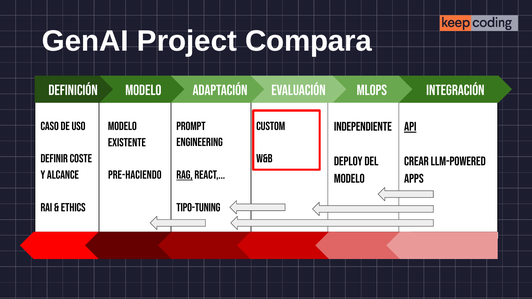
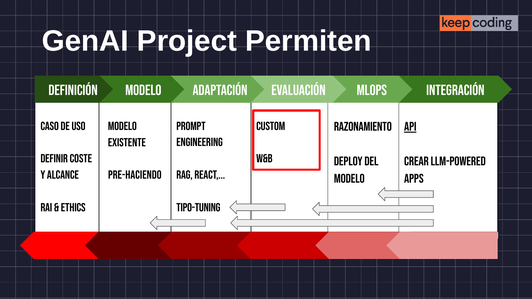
Compara: Compara -> Permiten
Independiente: Independiente -> Razonamiento
RAG underline: present -> none
